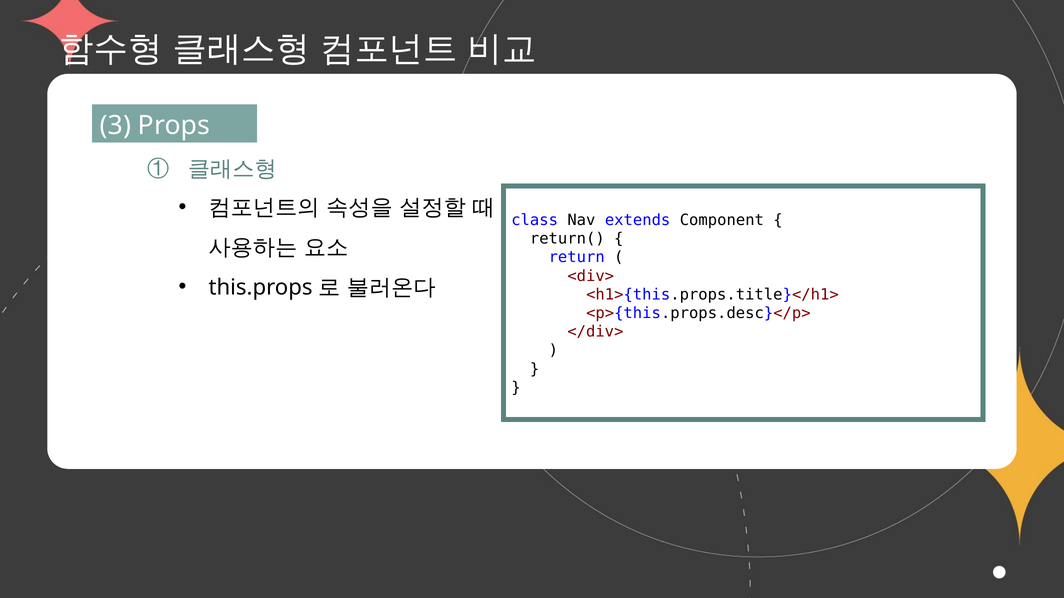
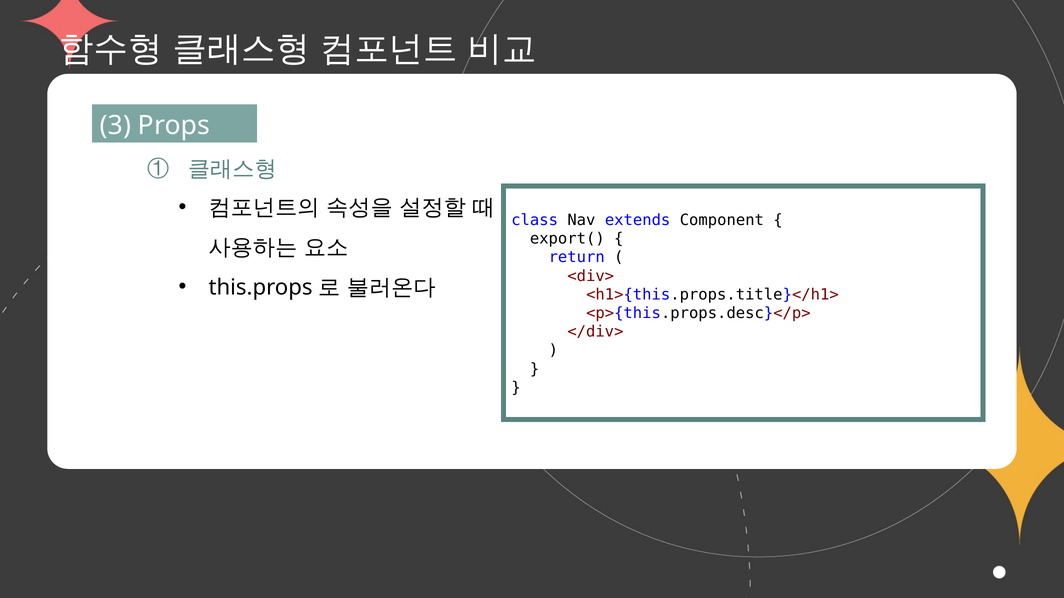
return(: return( -> export(
